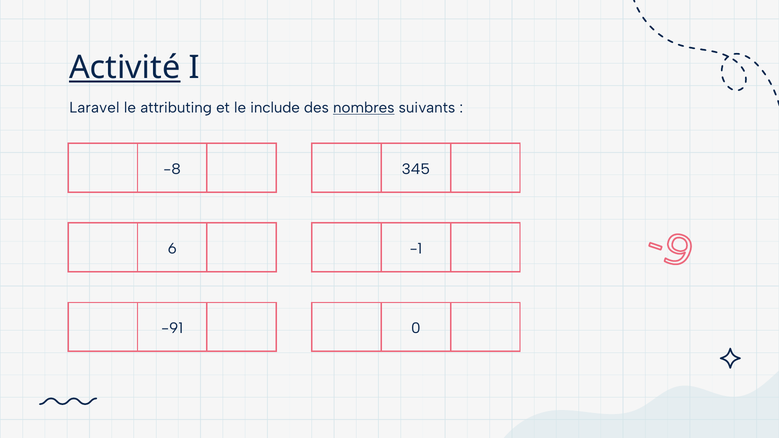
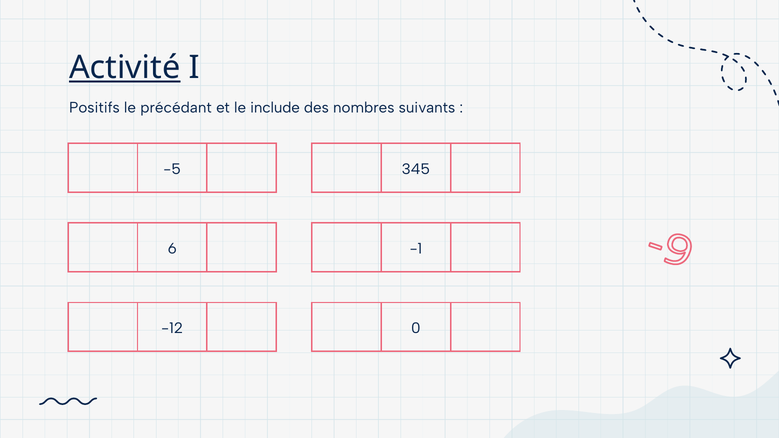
Laravel: Laravel -> Positifs
attributing: attributing -> précédant
nombres underline: present -> none
-8: -8 -> -5
-91: -91 -> -12
